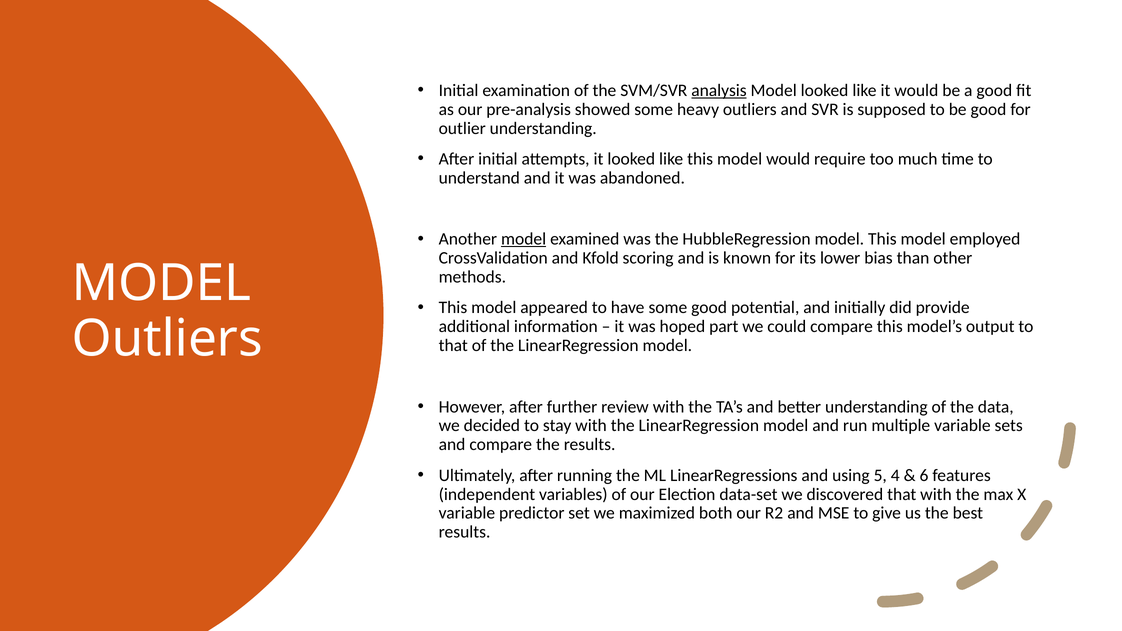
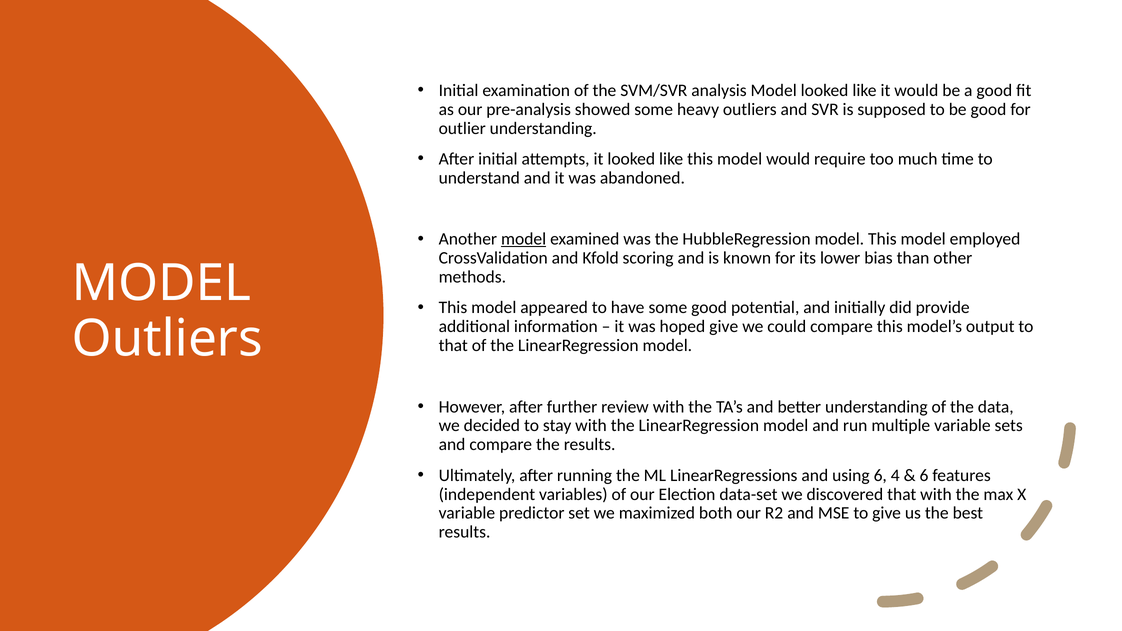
analysis underline: present -> none
hoped part: part -> give
using 5: 5 -> 6
